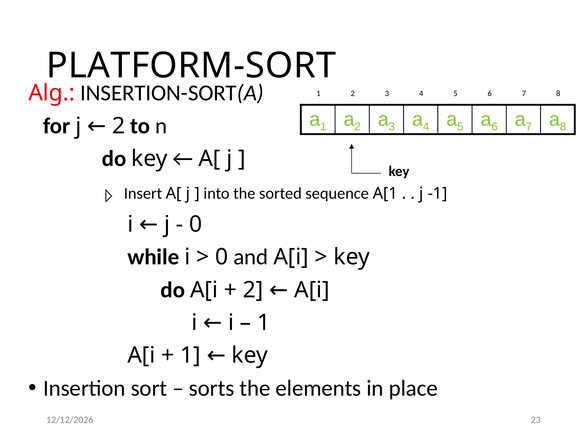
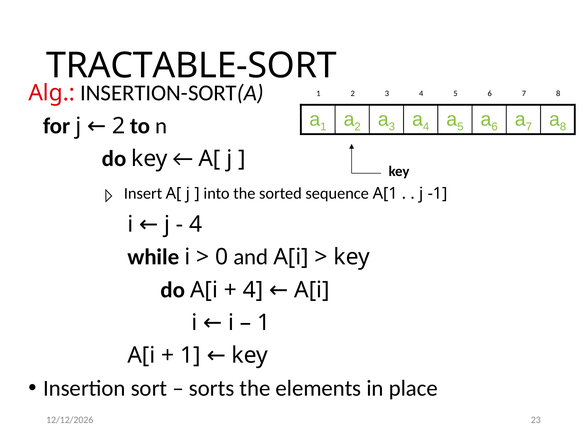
PLATFORM-SORT: PLATFORM-SORT -> TRACTABLE-SORT
0 at (196, 224): 0 -> 4
2 at (253, 290): 2 -> 4
